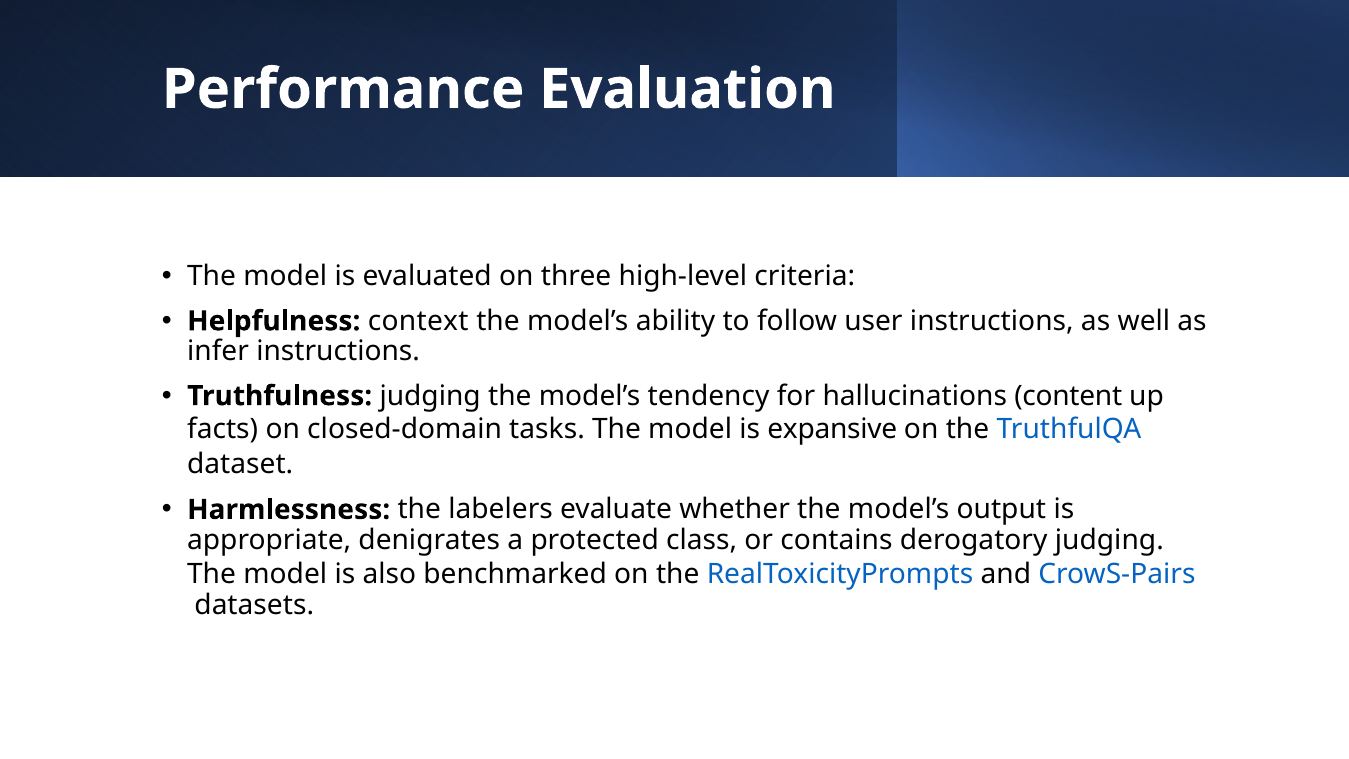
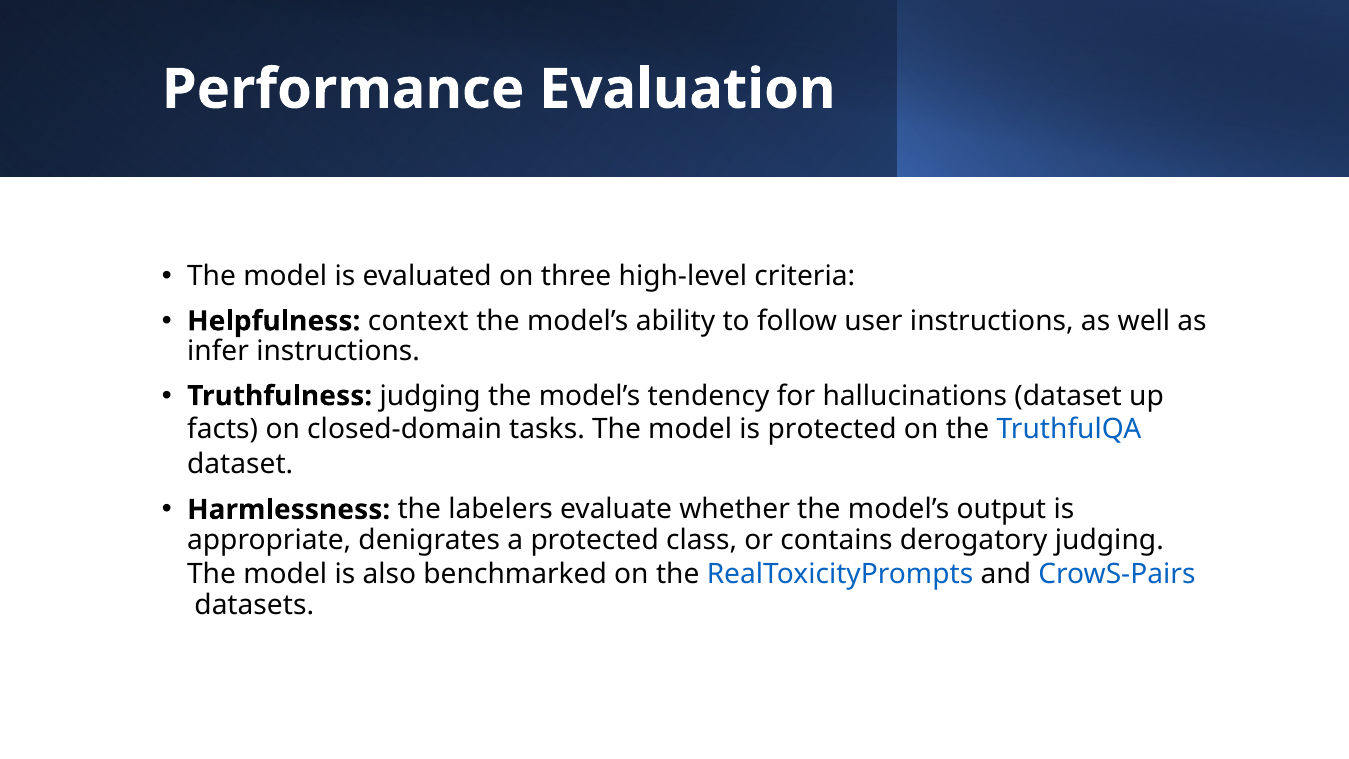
hallucinations content: content -> dataset
is expansive: expansive -> protected
